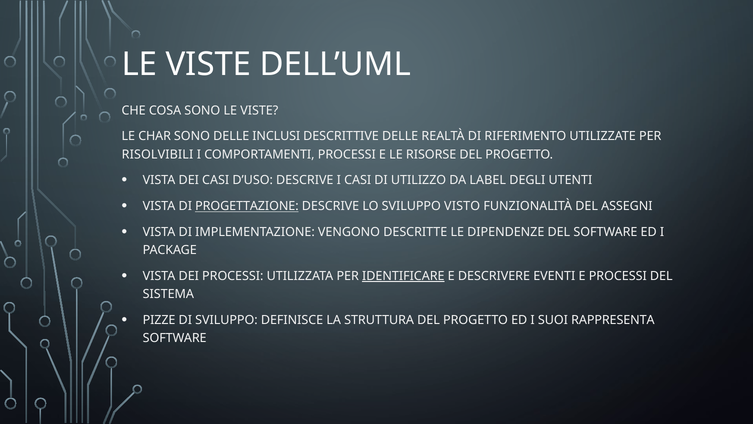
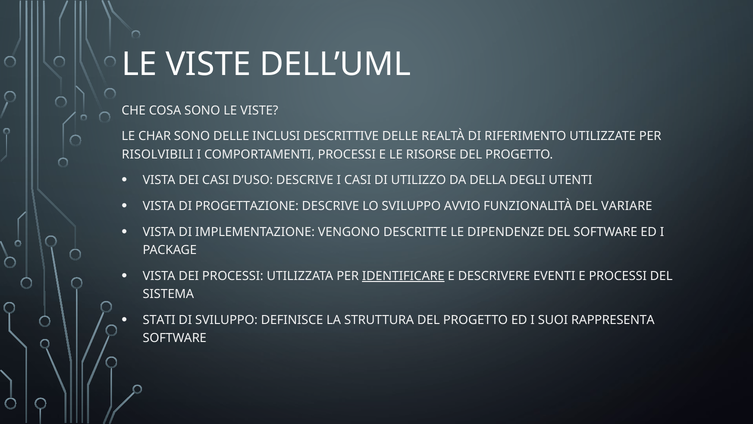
LABEL: LABEL -> DELLA
PROGETTAZIONE underline: present -> none
VISTO: VISTO -> AVVIO
ASSEGNI: ASSEGNI -> VARIARE
PIZZE: PIZZE -> STATI
